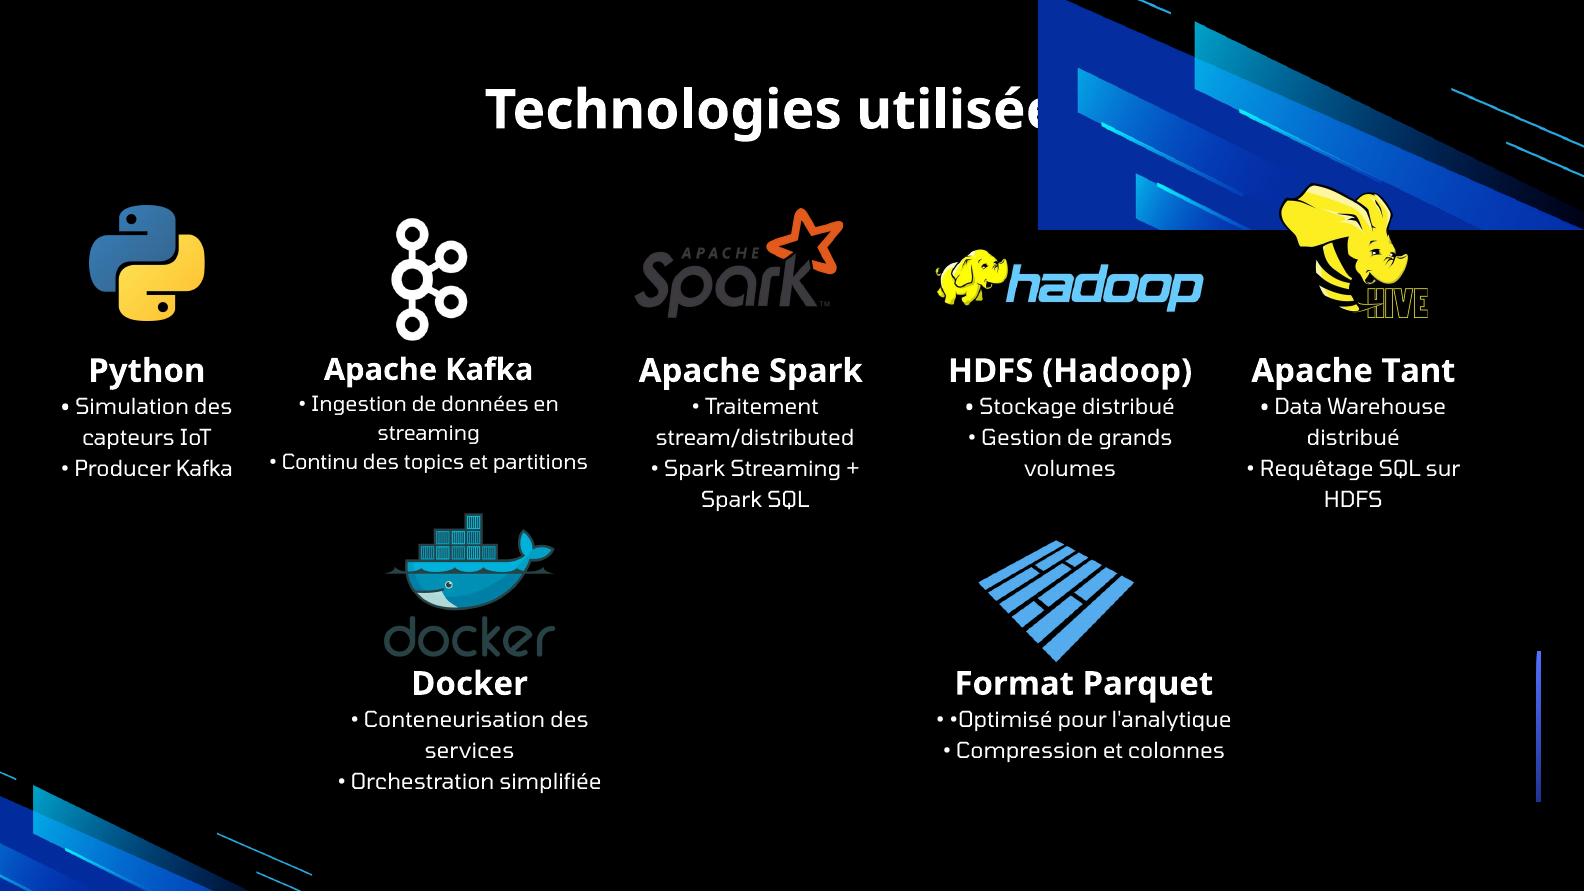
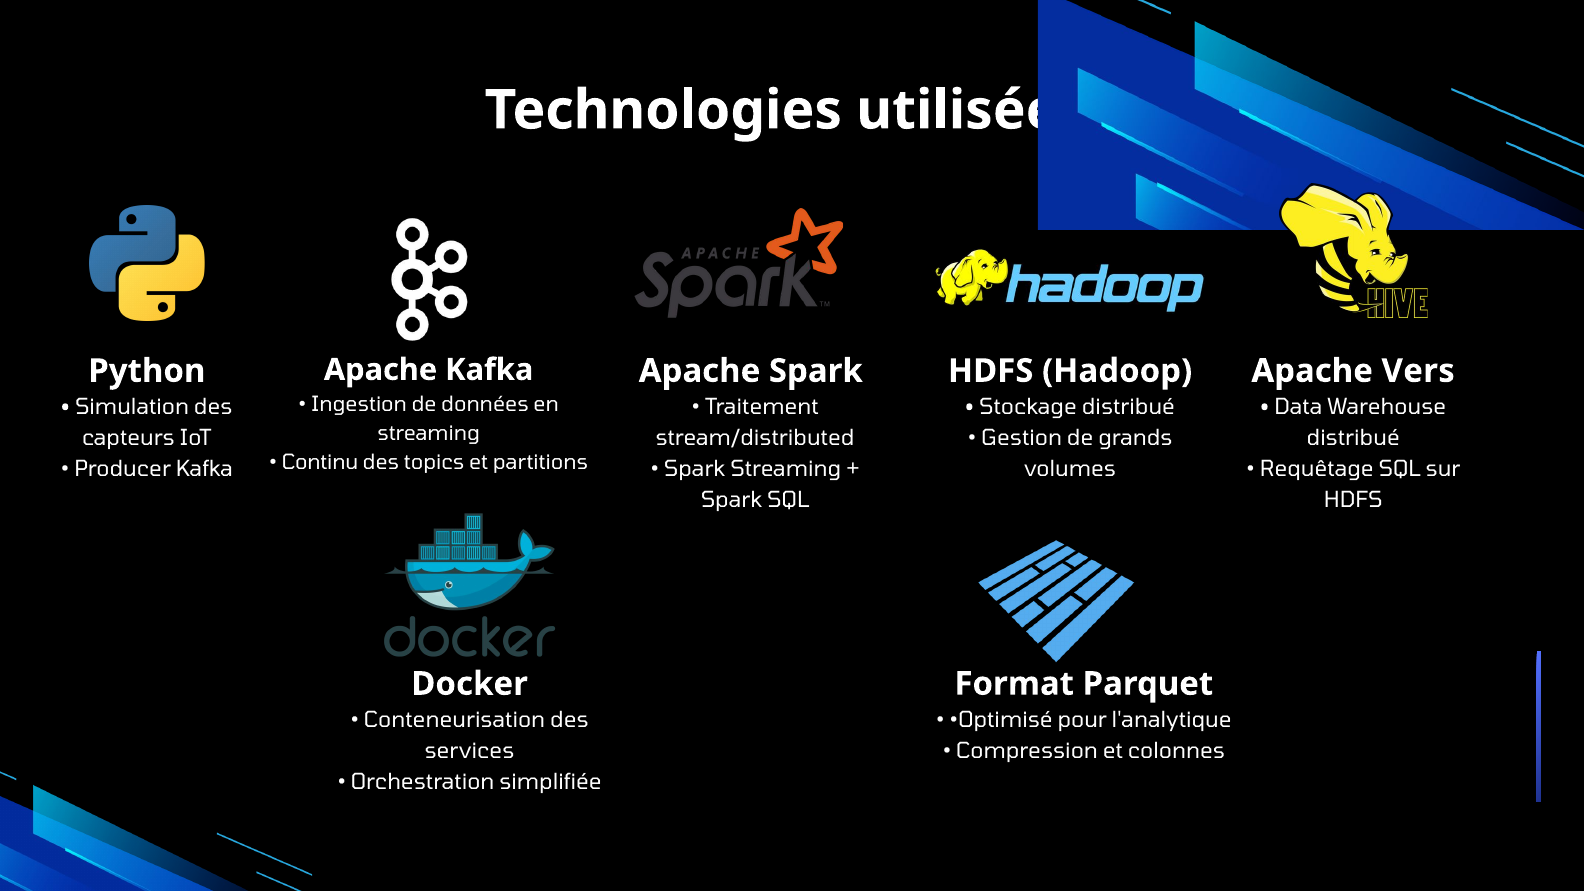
Tant: Tant -> Vers
